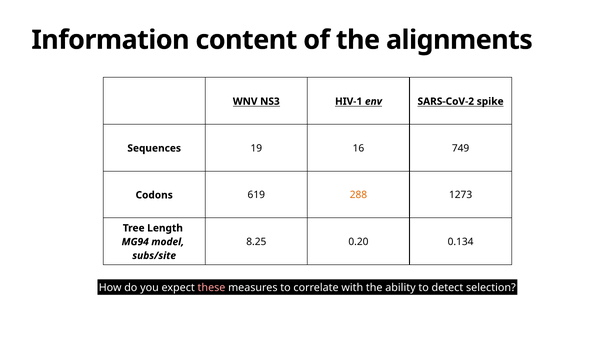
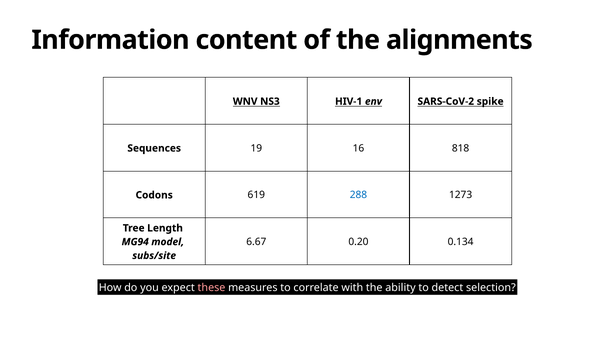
749: 749 -> 818
288 colour: orange -> blue
8.25: 8.25 -> 6.67
